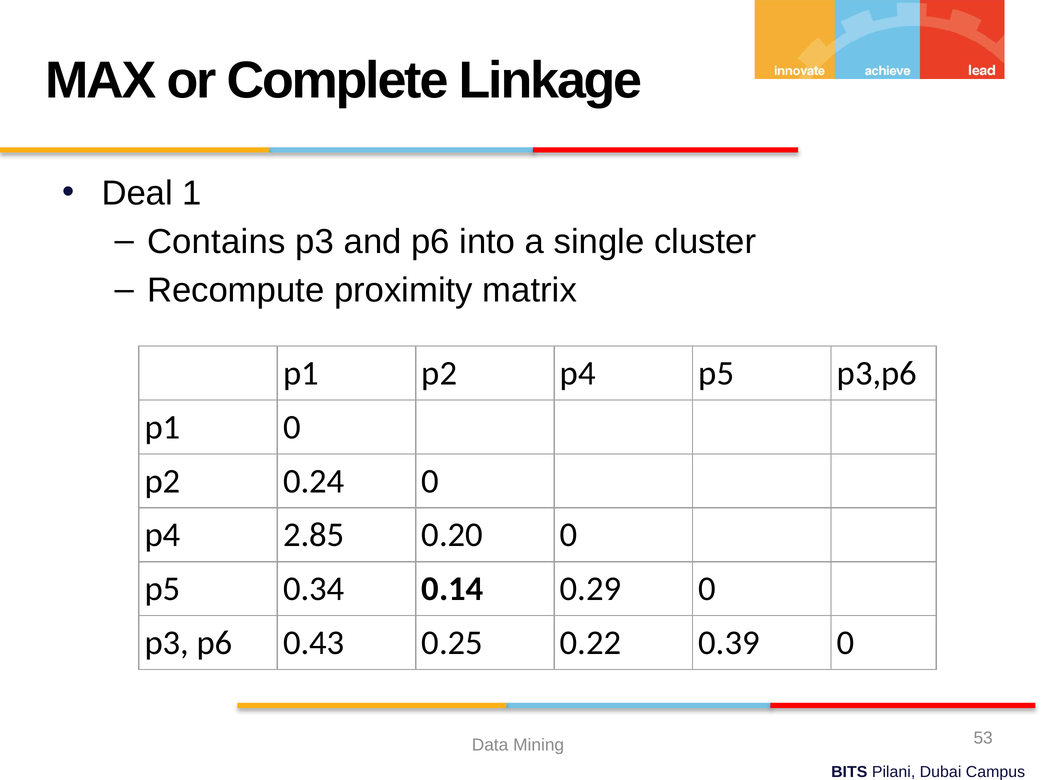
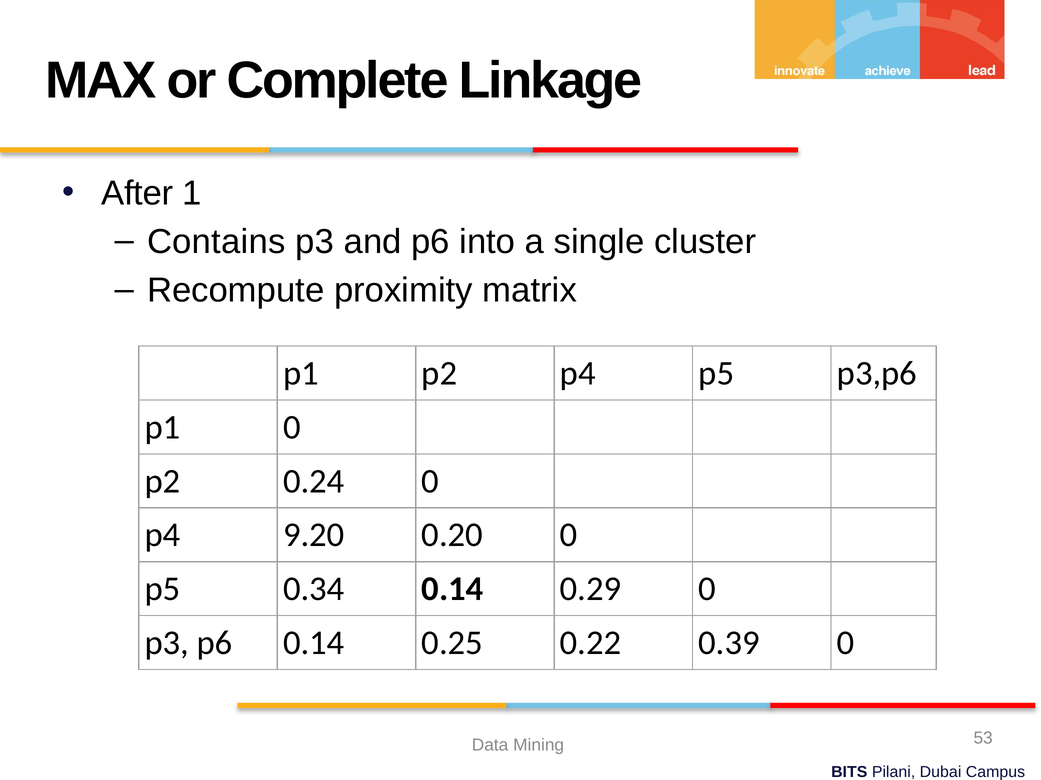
Deal: Deal -> After
2.85: 2.85 -> 9.20
p6 0.43: 0.43 -> 0.14
